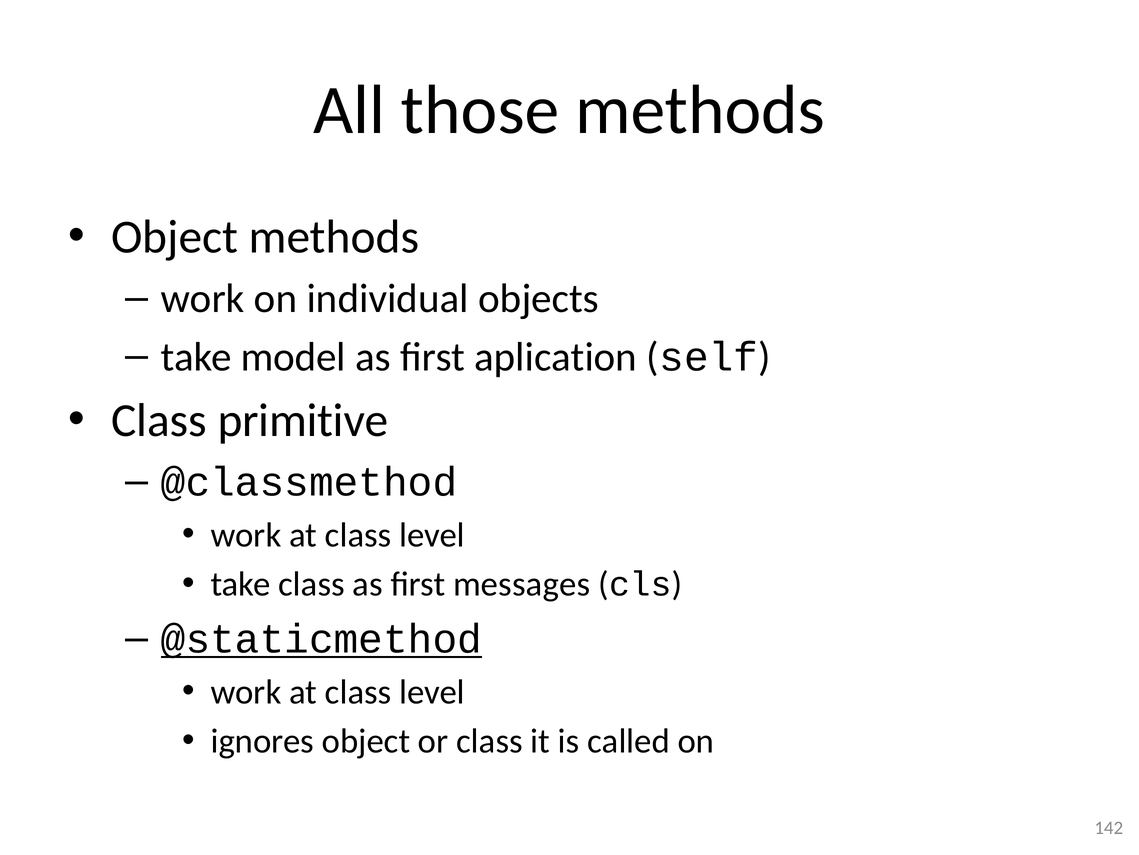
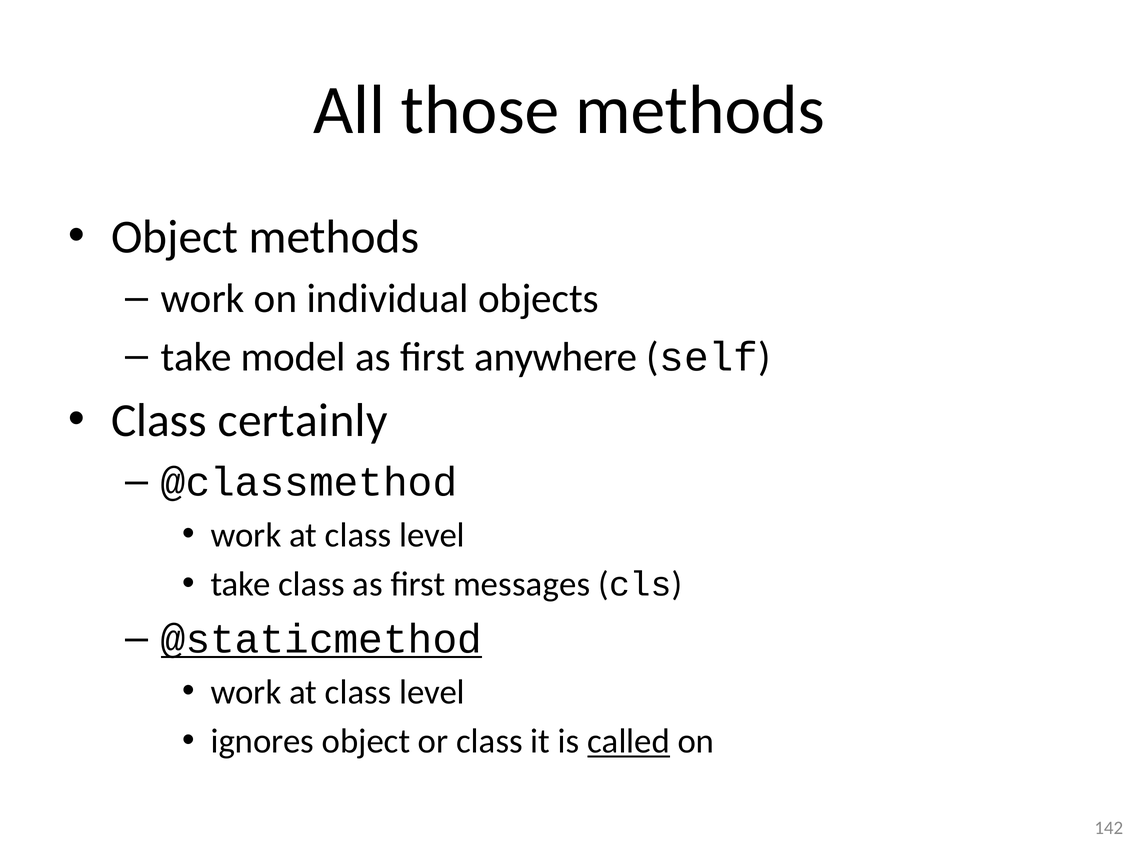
aplication: aplication -> anywhere
primitive: primitive -> certainly
called underline: none -> present
